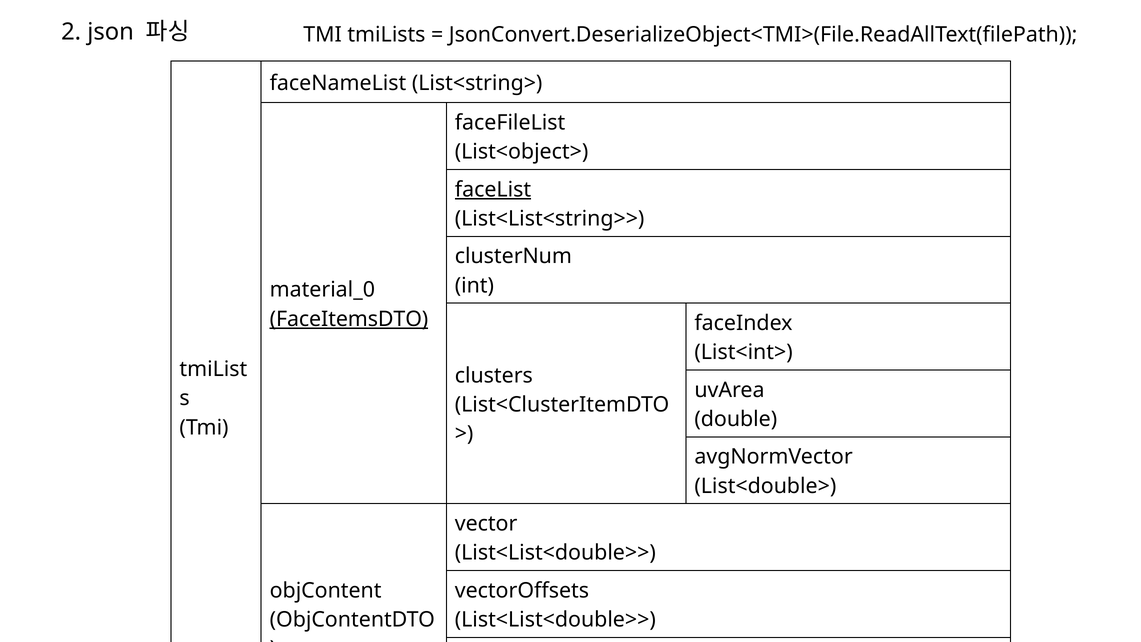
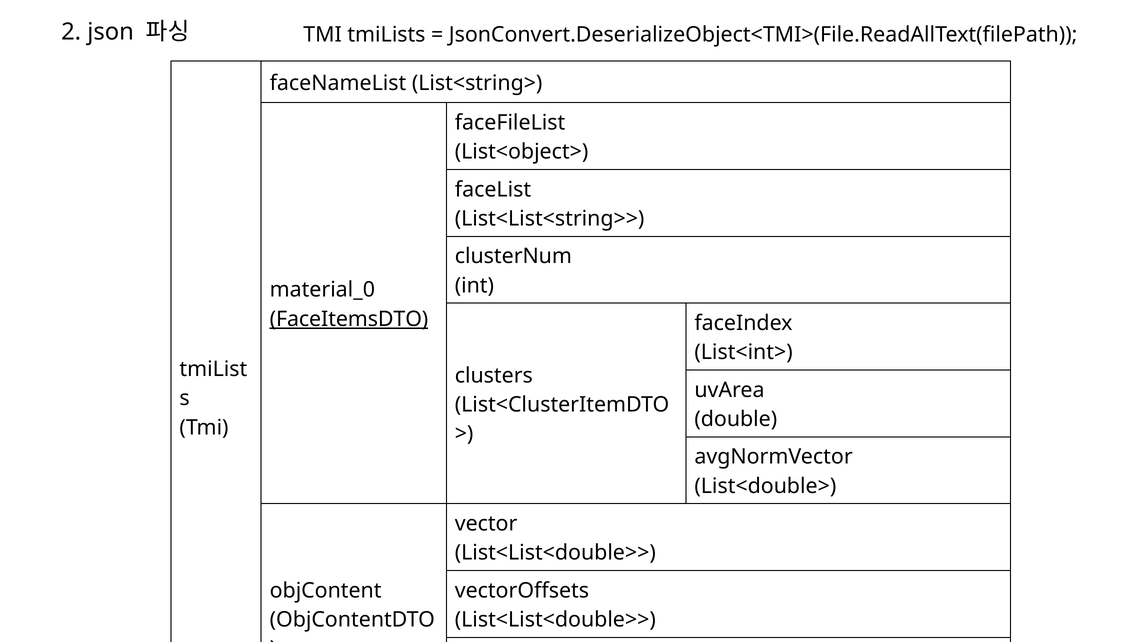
faceList underline: present -> none
